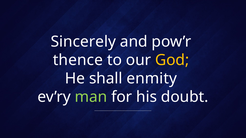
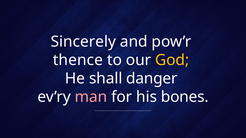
enmity: enmity -> danger
man colour: light green -> pink
doubt: doubt -> bones
